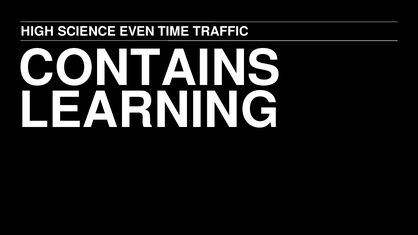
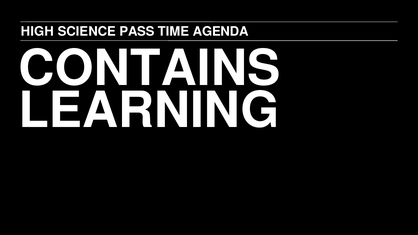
EVEN: EVEN -> PASS
TRAFFIC: TRAFFIC -> AGENDA
